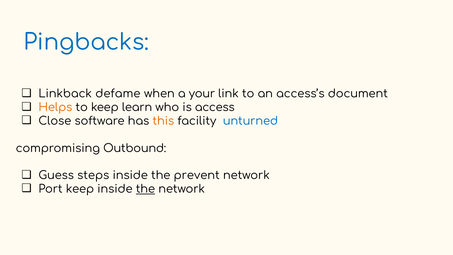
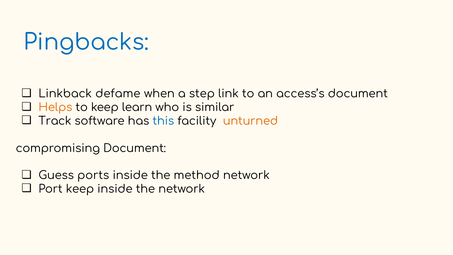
your: your -> step
access: access -> similar
Close: Close -> Track
this colour: orange -> blue
unturned colour: blue -> orange
compromising Outbound: Outbound -> Document
steps: steps -> ports
prevent: prevent -> method
the at (145, 189) underline: present -> none
